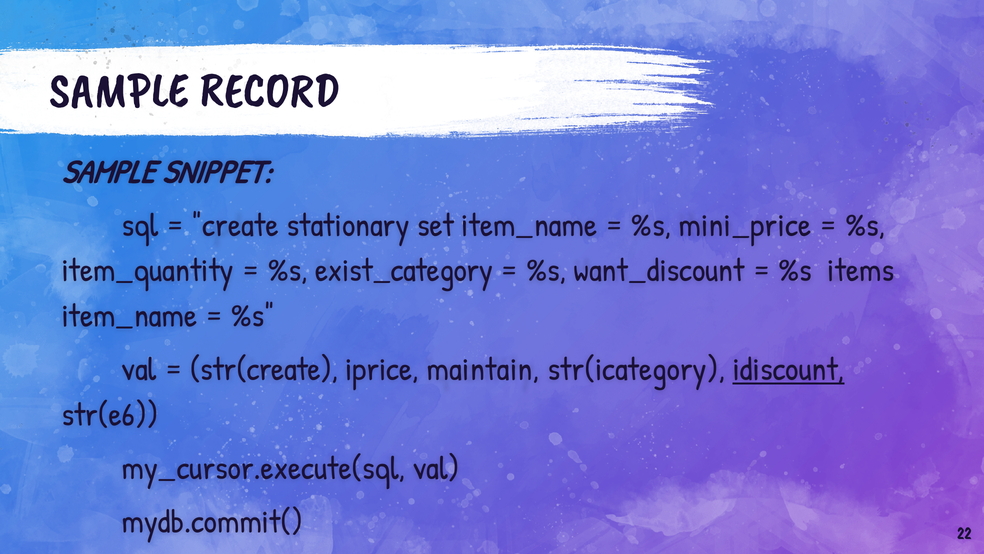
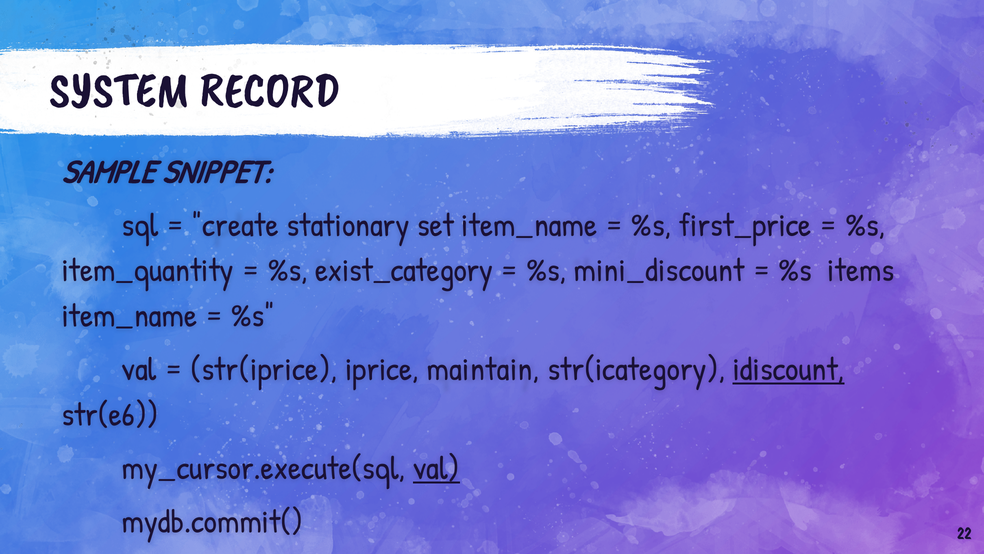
SAMPLE at (119, 90): SAMPLE -> SYSTEM
mini_price: mini_price -> first_price
want_discount: want_discount -> mini_discount
str(create: str(create -> str(iprice
val at (436, 468) underline: none -> present
